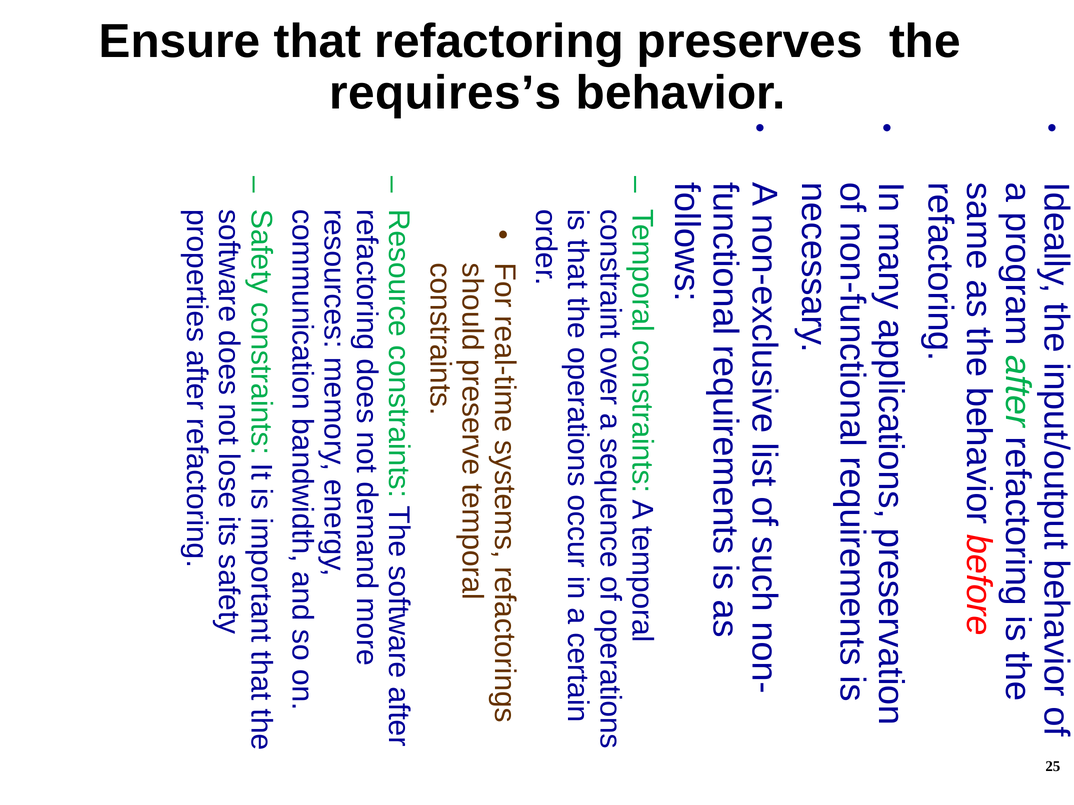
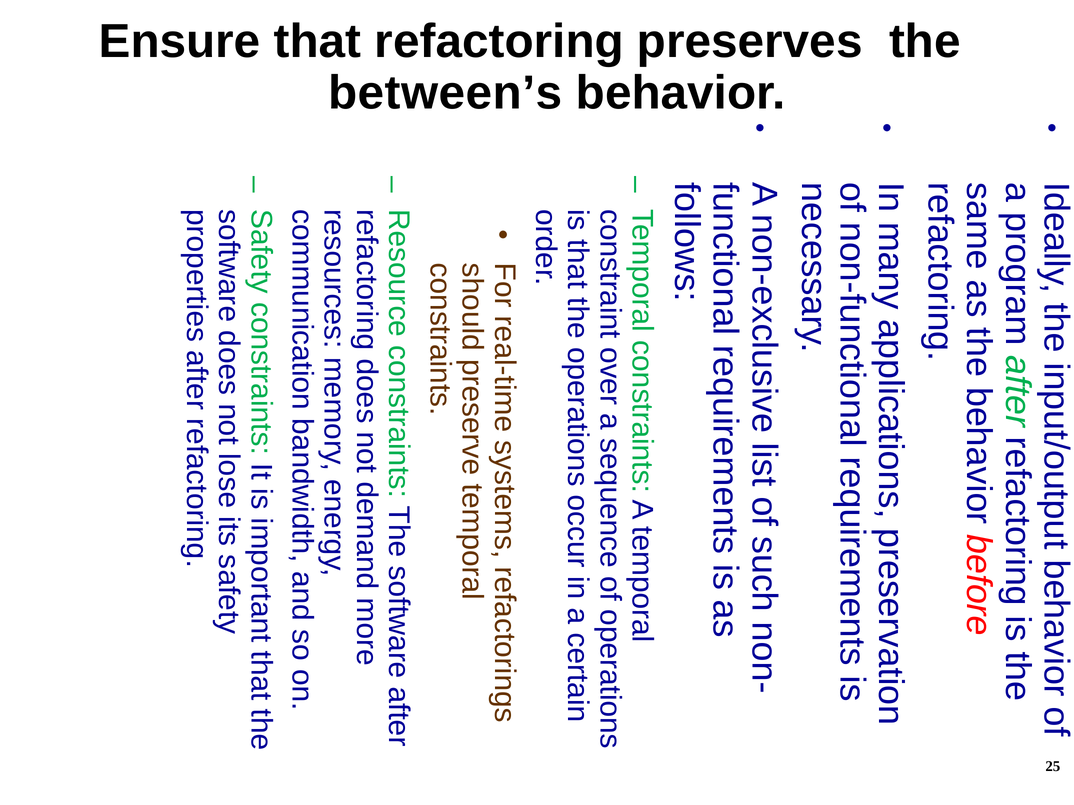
requires’s: requires’s -> between’s
